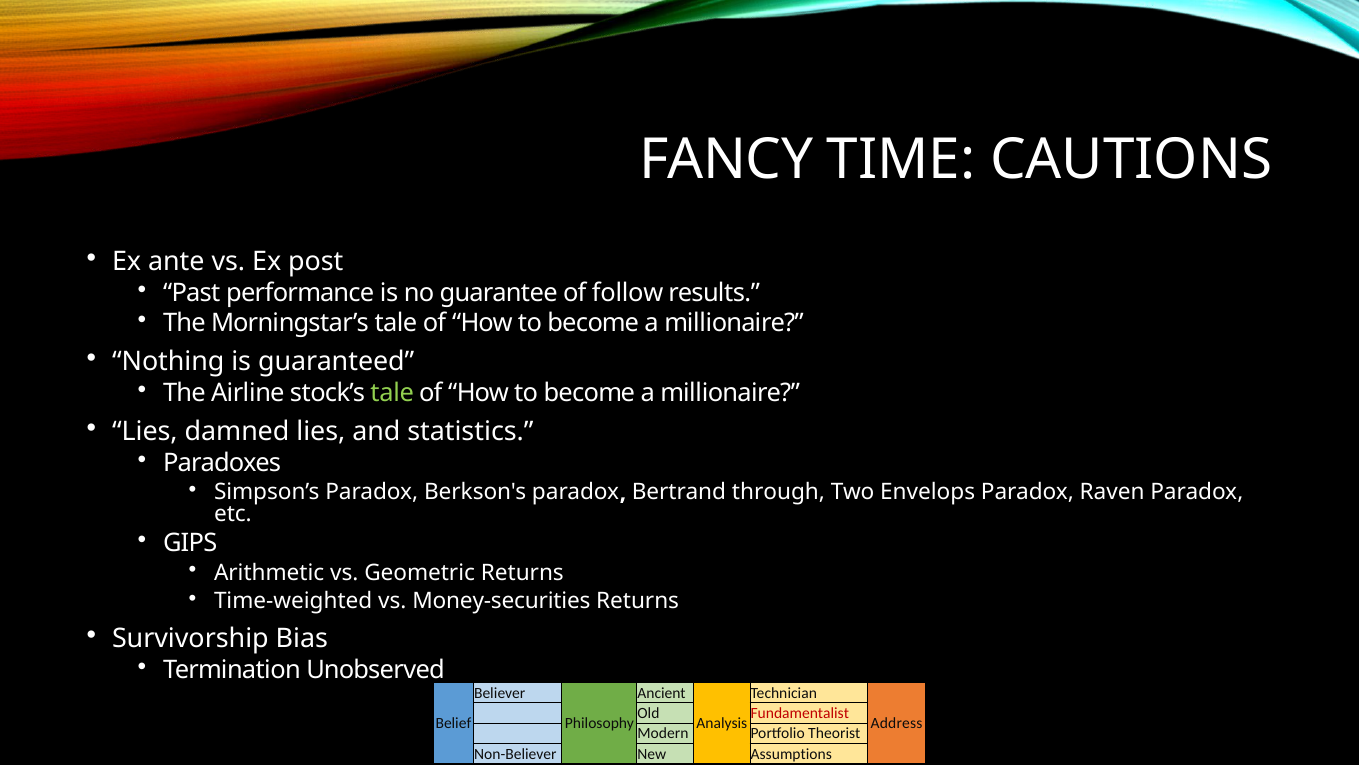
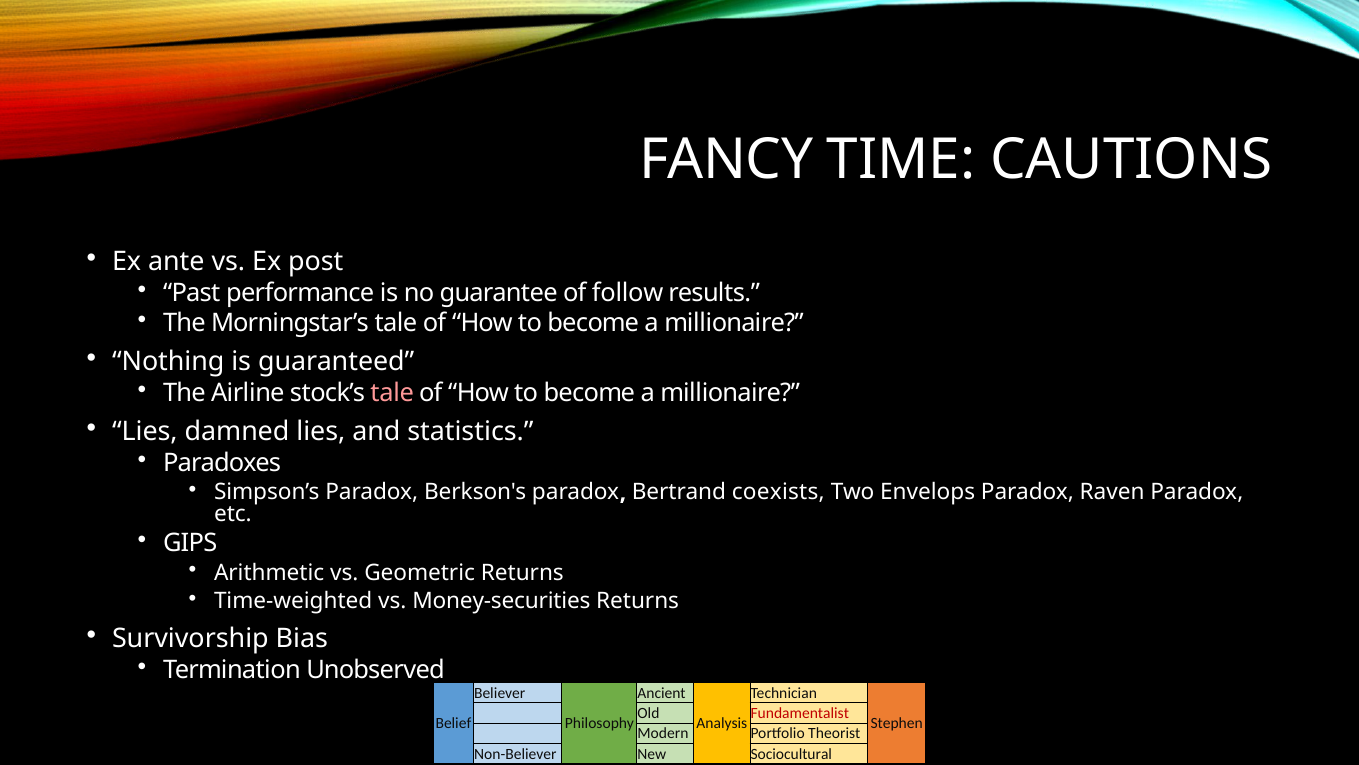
tale at (392, 392) colour: light green -> pink
through: through -> coexists
Address: Address -> Stephen
Assumptions: Assumptions -> Sociocultural
